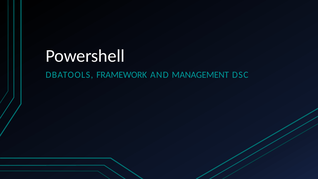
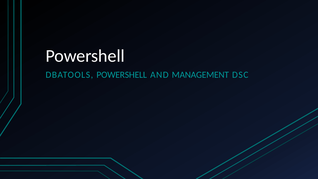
DBATOOLS FRAMEWORK: FRAMEWORK -> POWERSHELL
